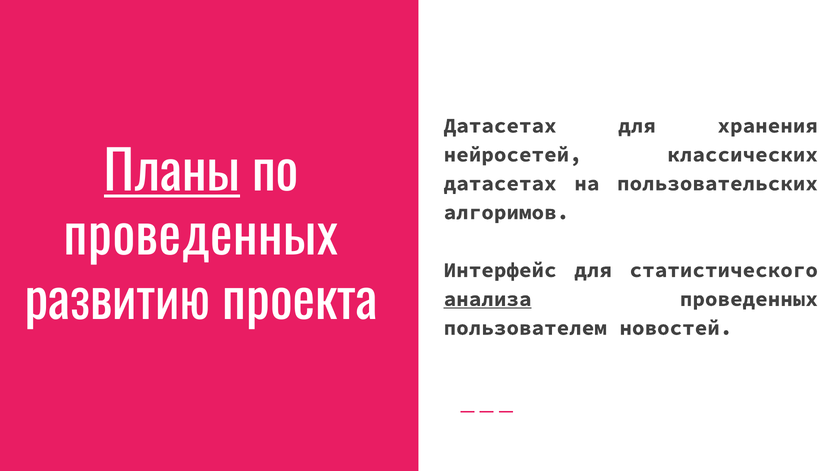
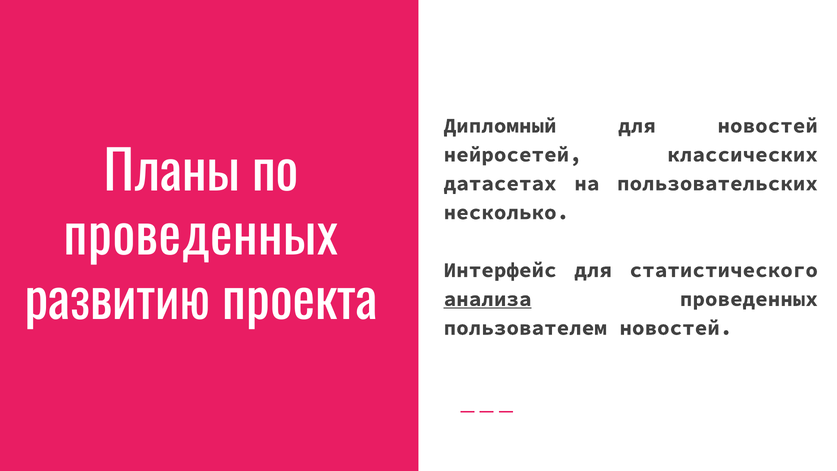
Датасетах at (500, 126): Датасетах -> Дипломный
для хранения: хранения -> новостей
Планы underline: present -> none
алгоримов: алгоримов -> несколько
